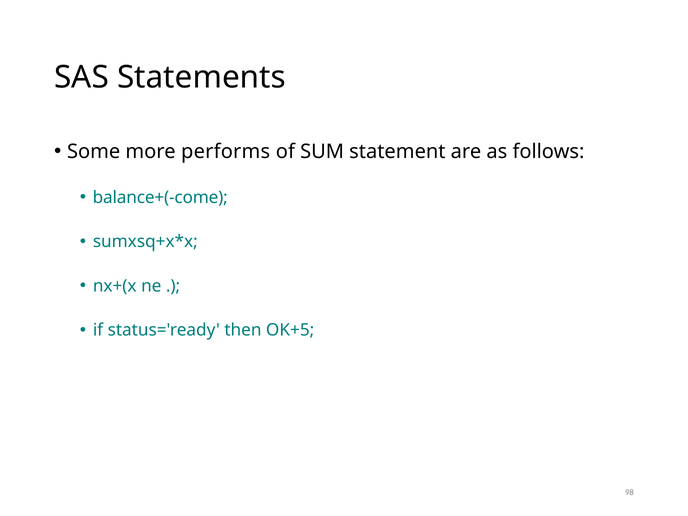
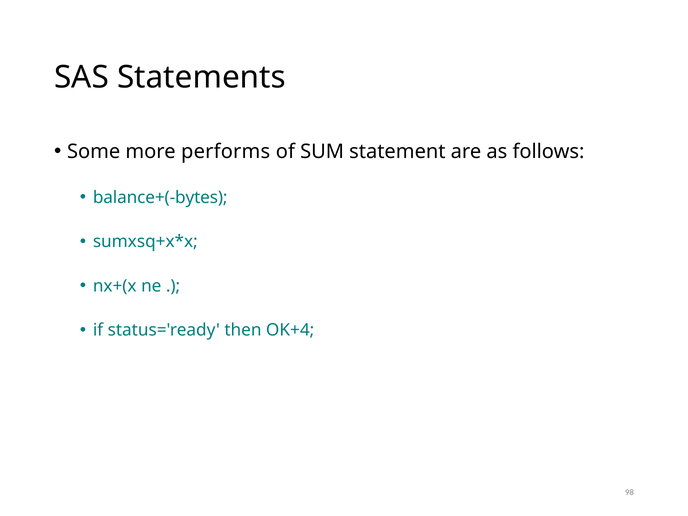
balance+(-come: balance+(-come -> balance+(-bytes
OK+5: OK+5 -> OK+4
